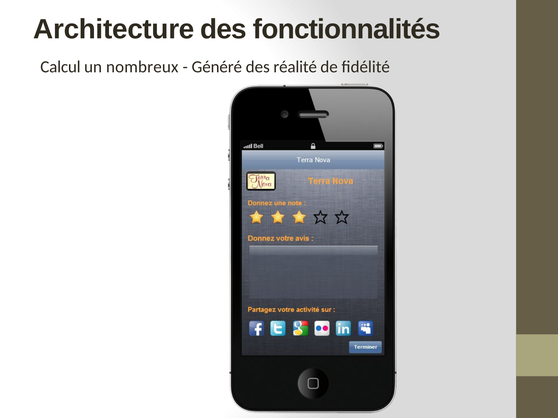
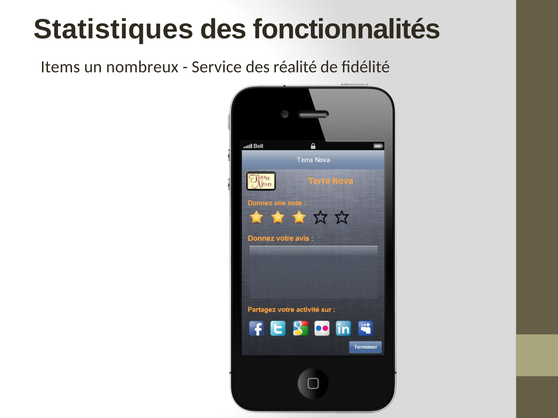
Architecture: Architecture -> Statistiques
Calcul: Calcul -> Items
Généré: Généré -> Service
